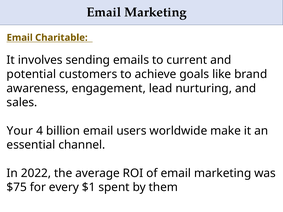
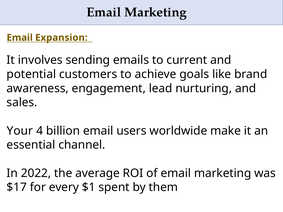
Charitable: Charitable -> Expansion
$75: $75 -> $17
